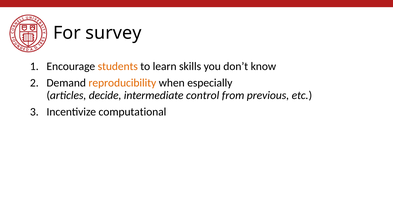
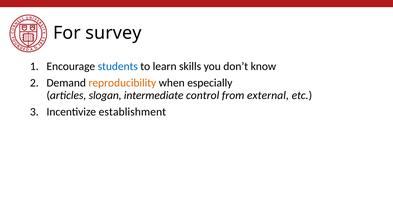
students colour: orange -> blue
decide: decide -> slogan
previous: previous -> external
computational: computational -> establishment
